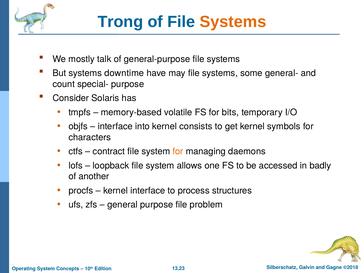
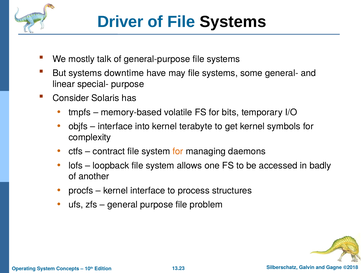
Trong: Trong -> Driver
Systems at (233, 22) colour: orange -> black
count: count -> linear
consists: consists -> terabyte
characters: characters -> complexity
